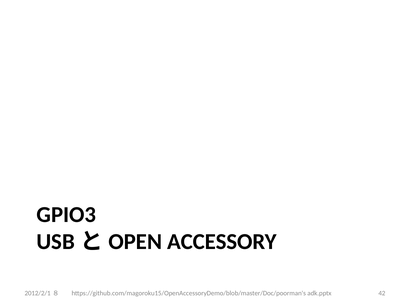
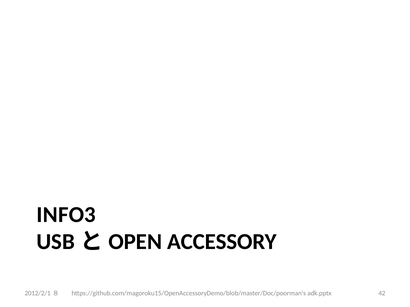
GPIO3: GPIO3 -> INFO3
